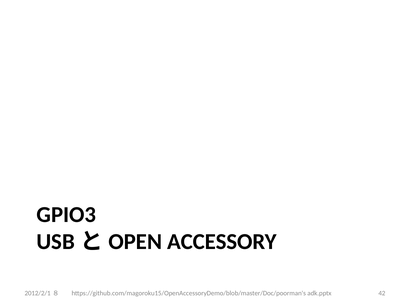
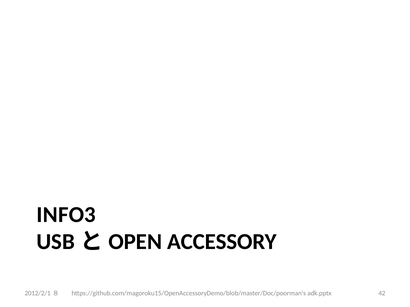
GPIO3: GPIO3 -> INFO3
